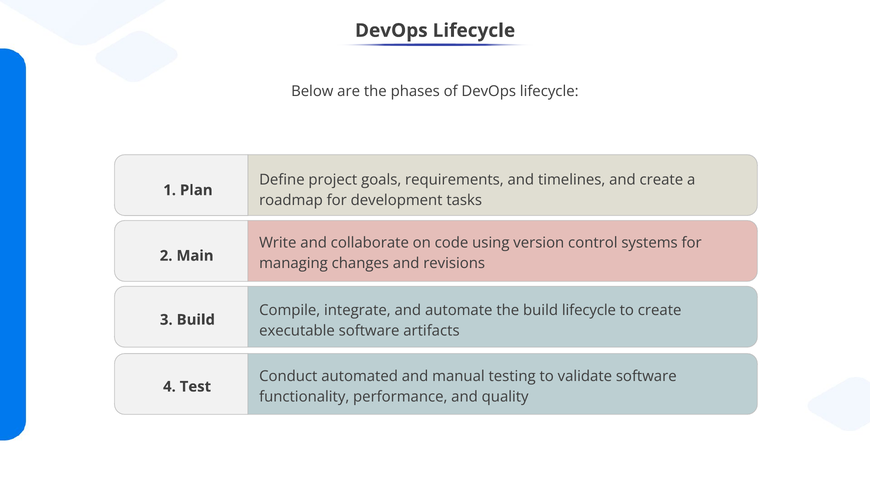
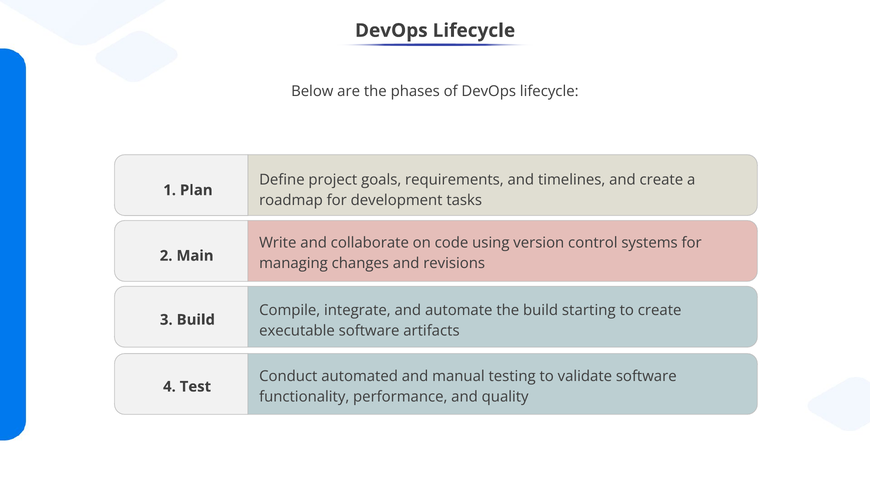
build lifecycle: lifecycle -> starting
